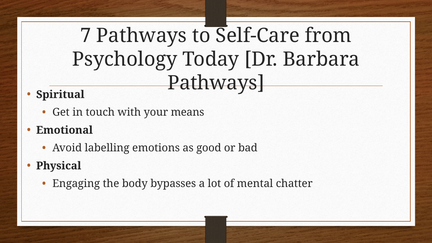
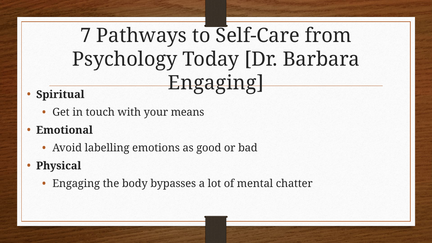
Pathways at (216, 83): Pathways -> Engaging
